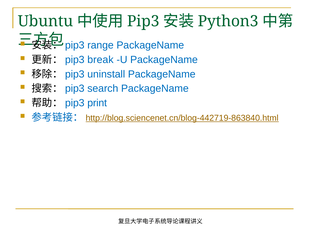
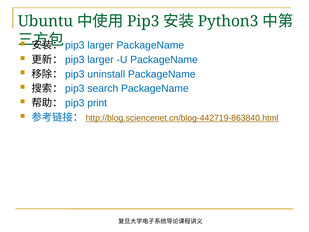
range at (100, 45): range -> larger
break at (100, 60): break -> larger
